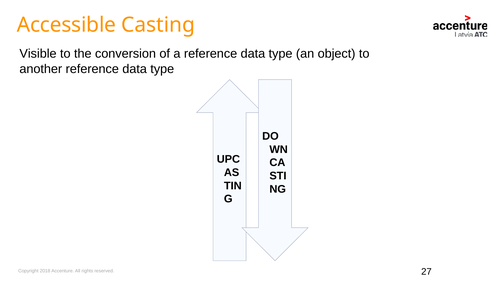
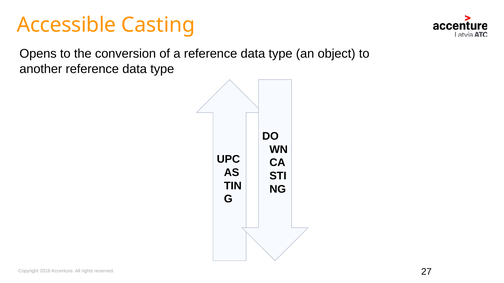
Visible: Visible -> Opens
